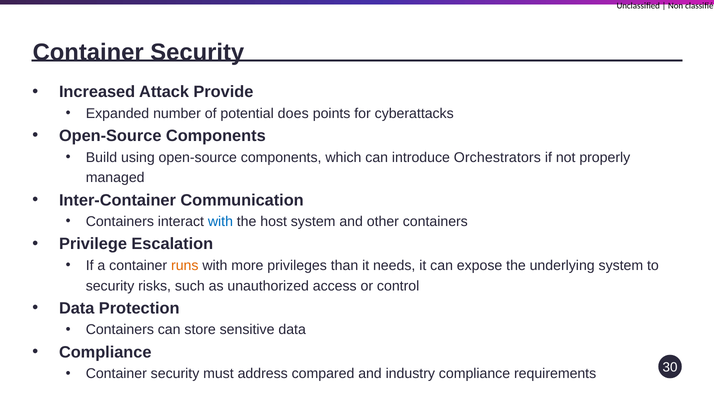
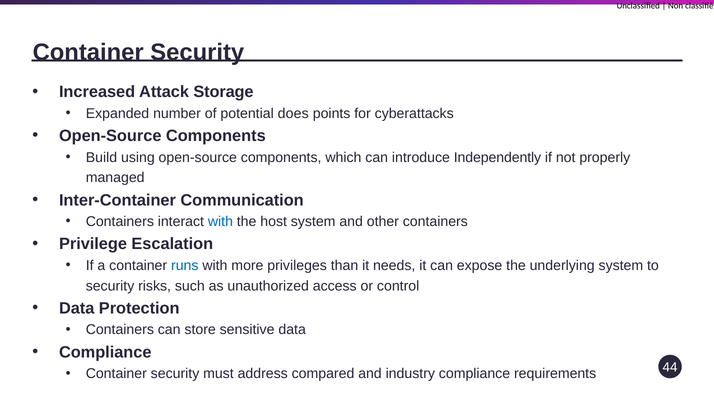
Provide: Provide -> Storage
Orchestrators: Orchestrators -> Independently
runs colour: orange -> blue
30: 30 -> 44
